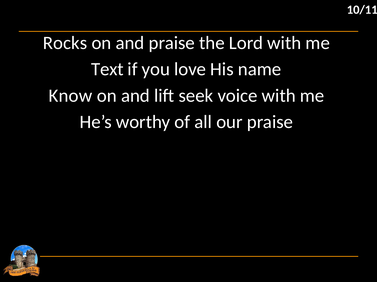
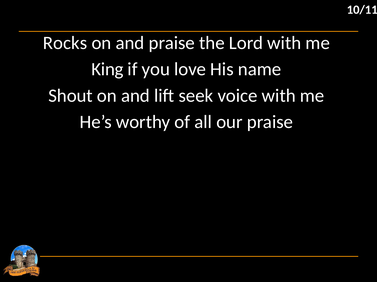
Text: Text -> King
Know: Know -> Shout
